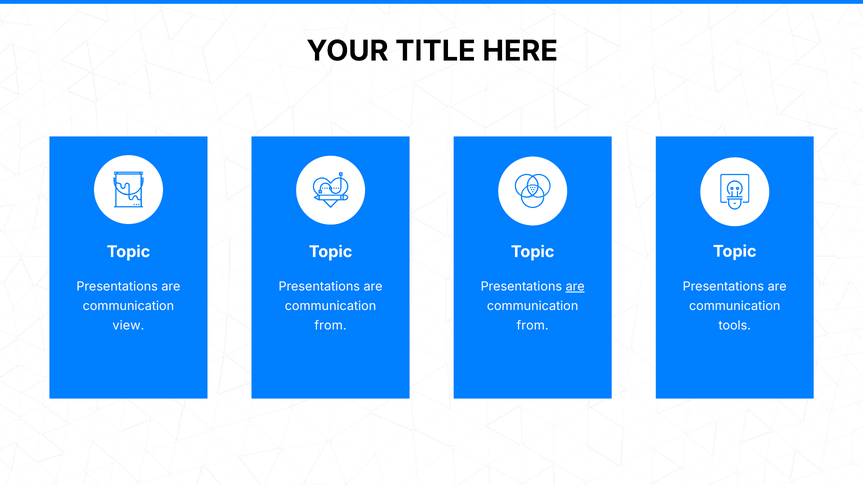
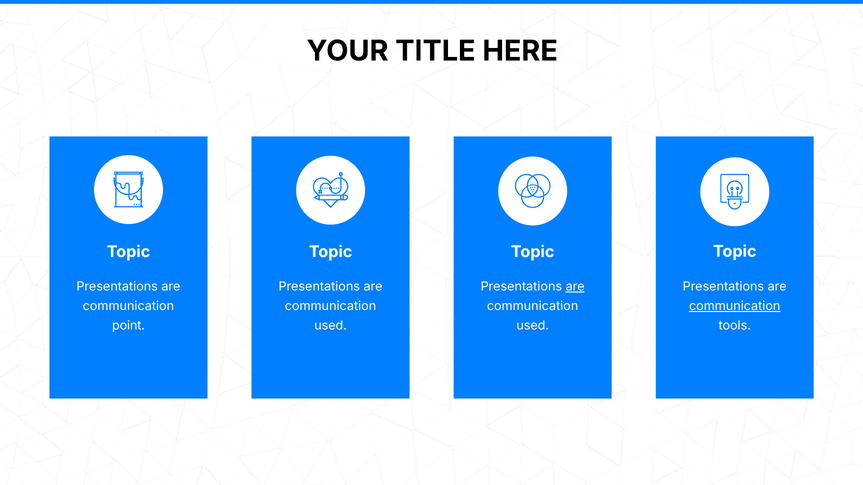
communication at (735, 306) underline: none -> present
view: view -> point
from at (330, 326): from -> used
from at (533, 326): from -> used
